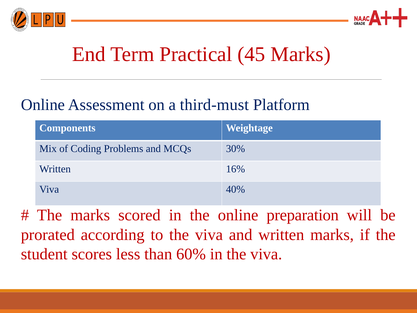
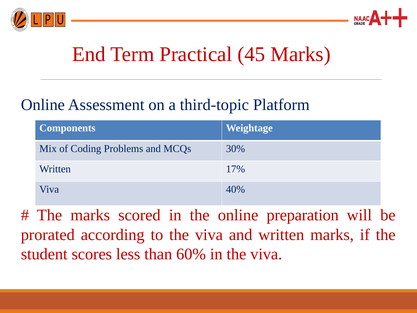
third-must: third-must -> third-topic
16%: 16% -> 17%
